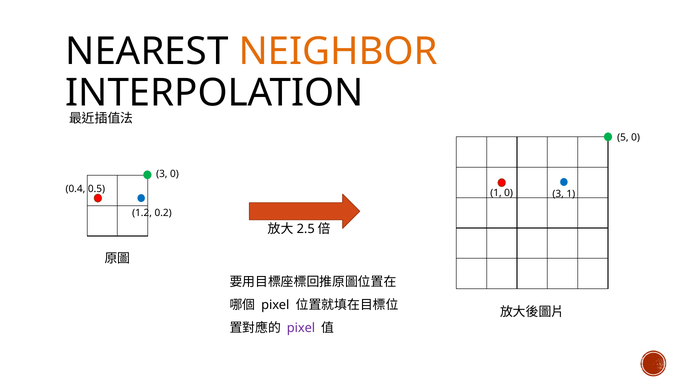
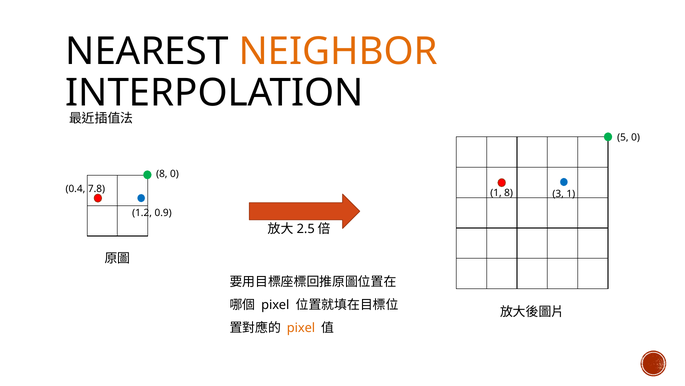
3 at (162, 174): 3 -> 8
0.5: 0.5 -> 7.8
1 0: 0 -> 8
0.2: 0.2 -> 0.9
pixel at (301, 328) colour: purple -> orange
